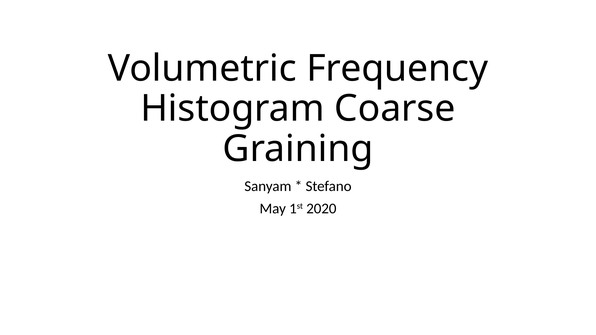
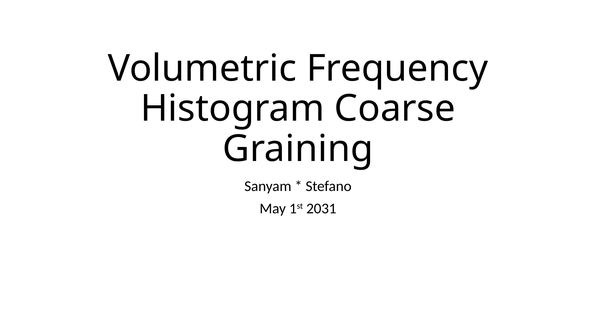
2020: 2020 -> 2031
